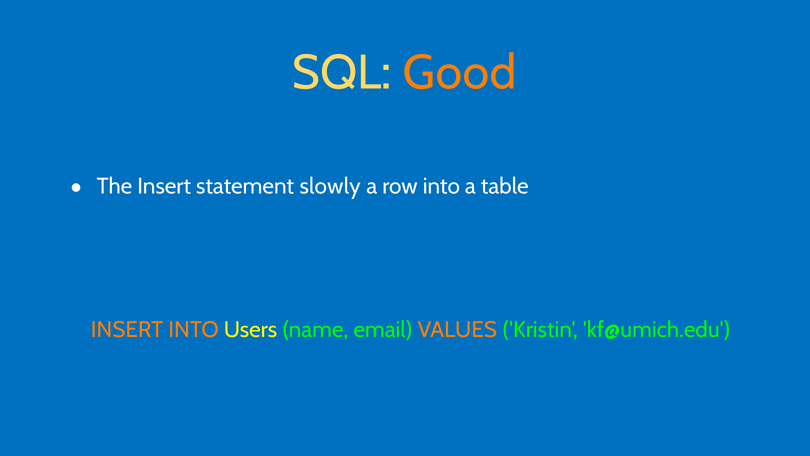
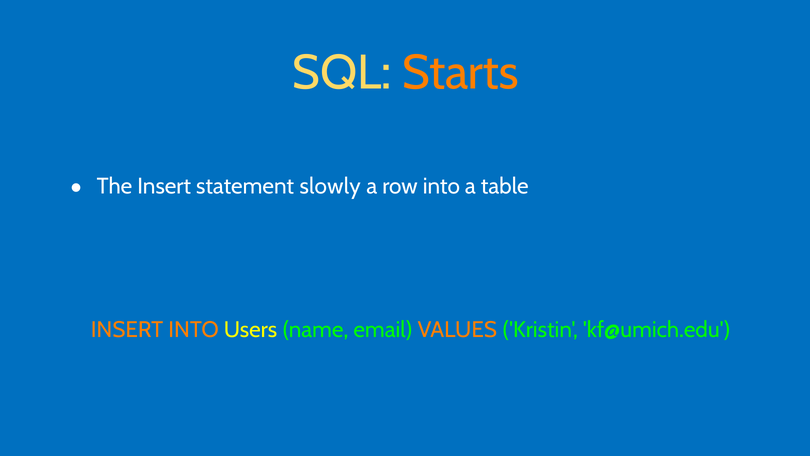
Good: Good -> Starts
